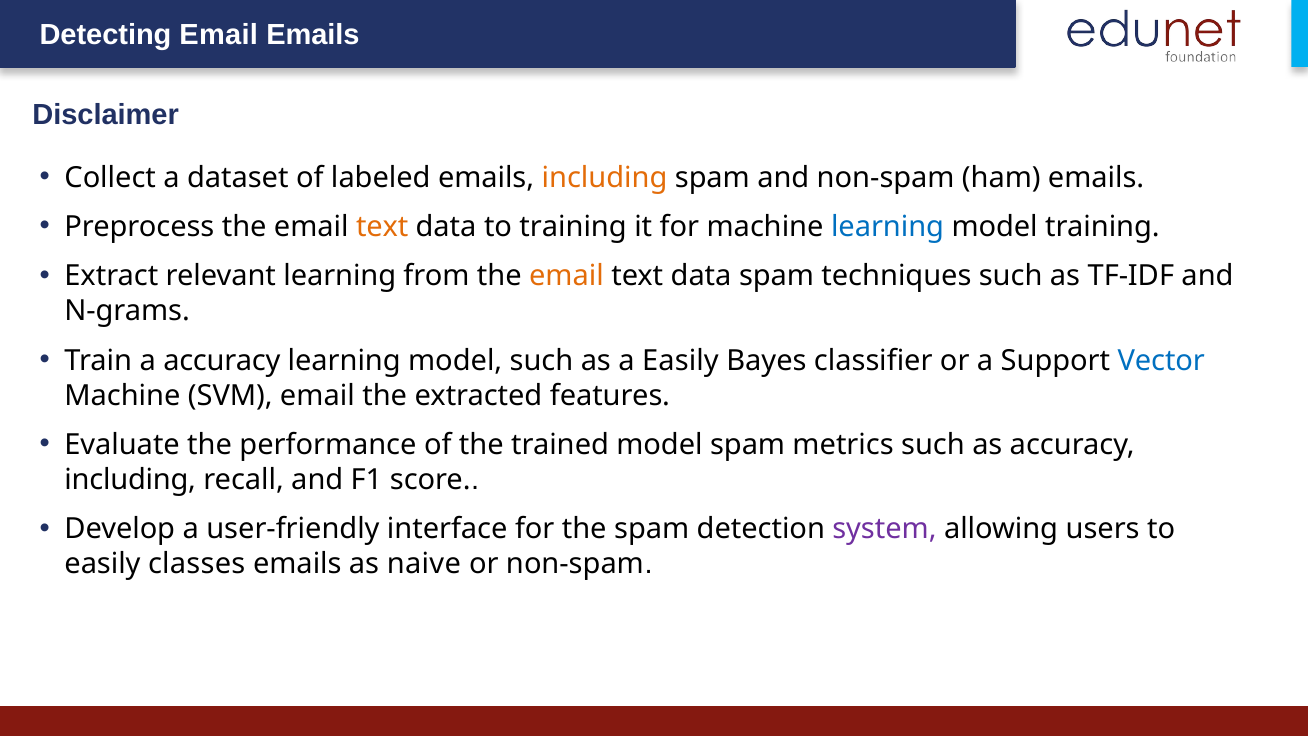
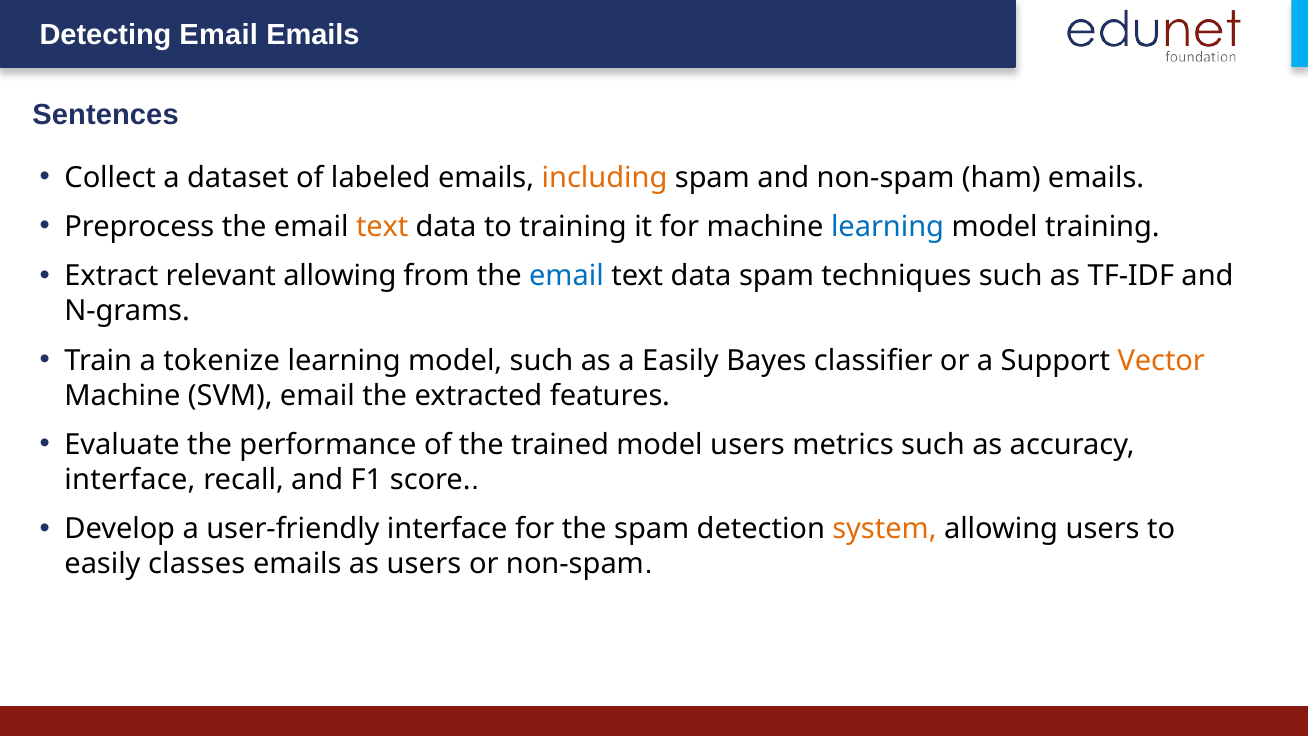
Disclaimer: Disclaimer -> Sentences
relevant learning: learning -> allowing
email at (566, 276) colour: orange -> blue
a accuracy: accuracy -> tokenize
Vector colour: blue -> orange
model spam: spam -> users
including at (130, 480): including -> interface
system colour: purple -> orange
as naive: naive -> users
